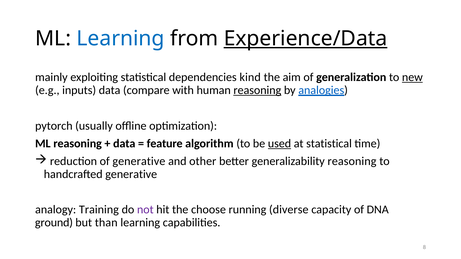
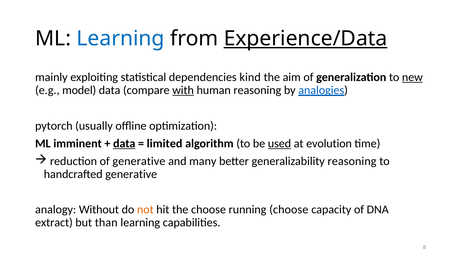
inputs: inputs -> model
with underline: none -> present
reasoning at (257, 90) underline: present -> none
ML reasoning: reasoning -> imminent
data at (124, 144) underline: none -> present
feature: feature -> limited
at statistical: statistical -> evolution
other: other -> many
Training: Training -> Without
not colour: purple -> orange
running diverse: diverse -> choose
ground: ground -> extract
